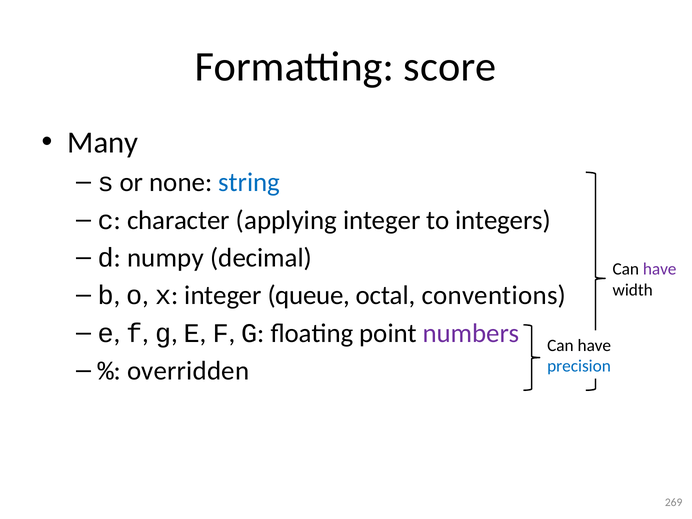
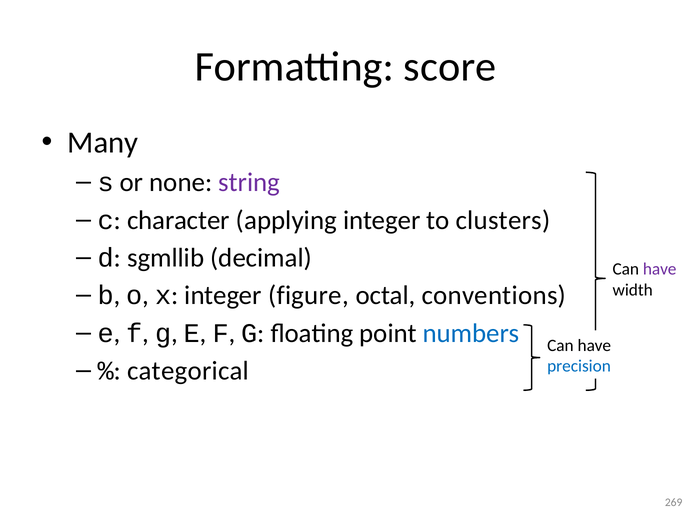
string colour: blue -> purple
integers: integers -> clusters
numpy: numpy -> sgmllib
queue: queue -> figure
numbers colour: purple -> blue
overridden: overridden -> categorical
